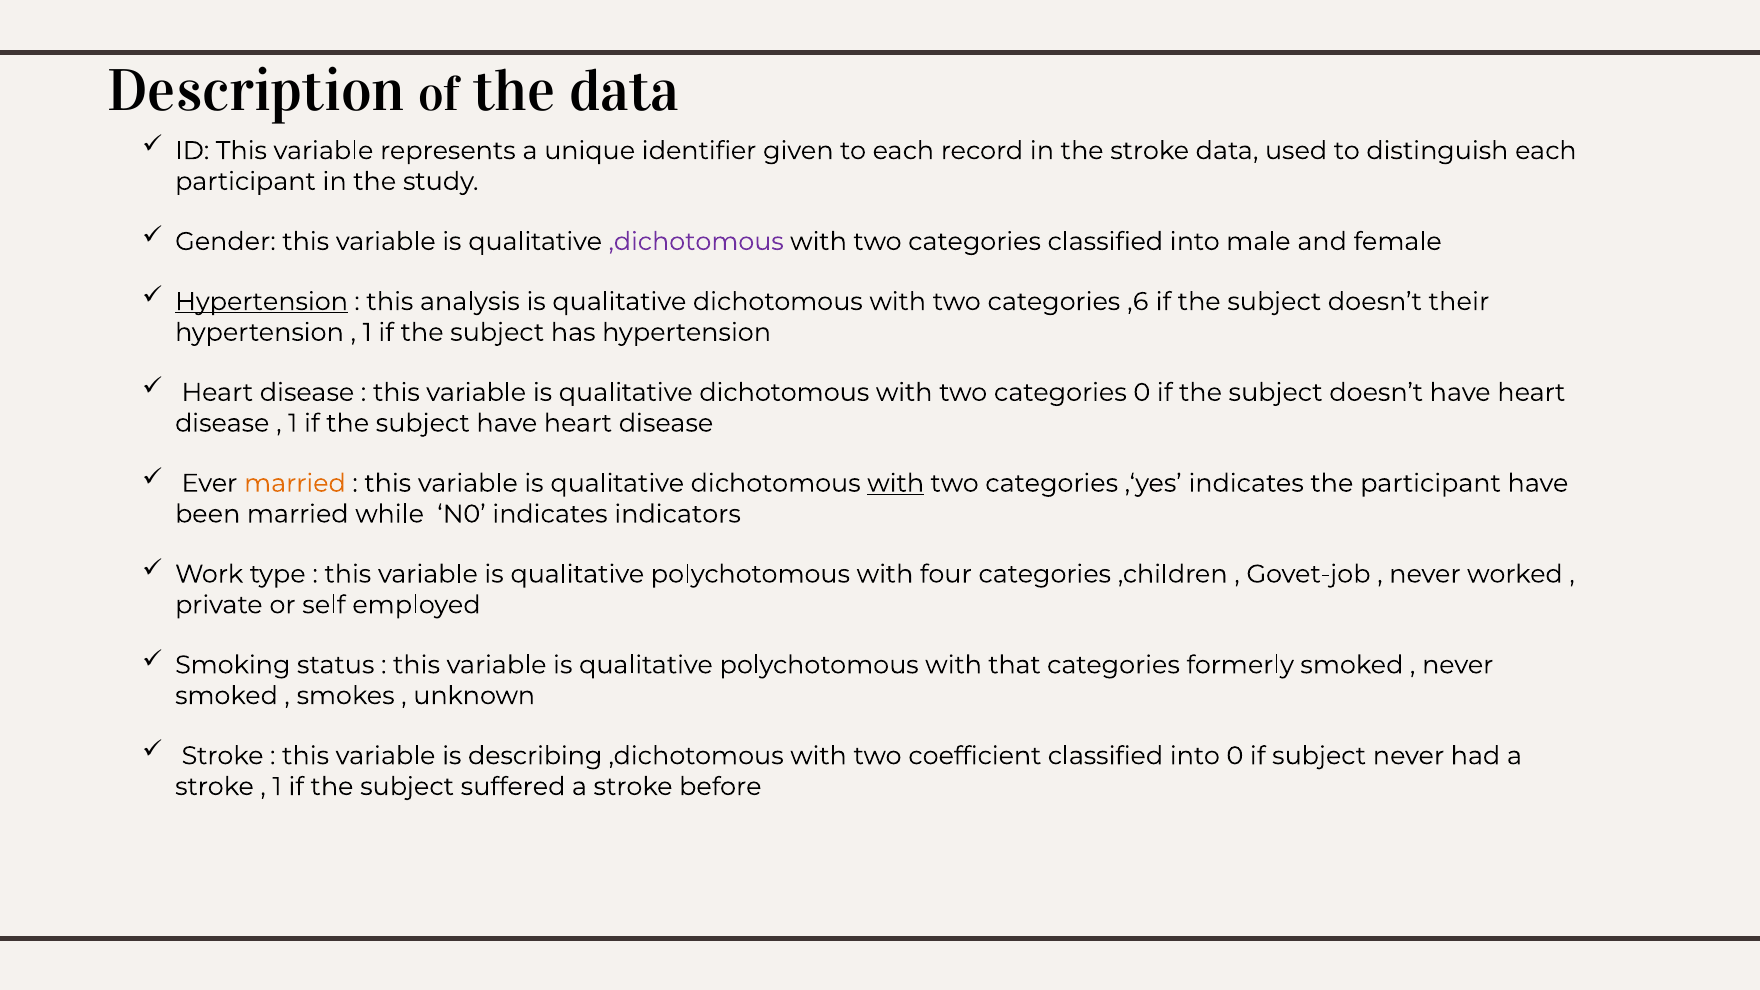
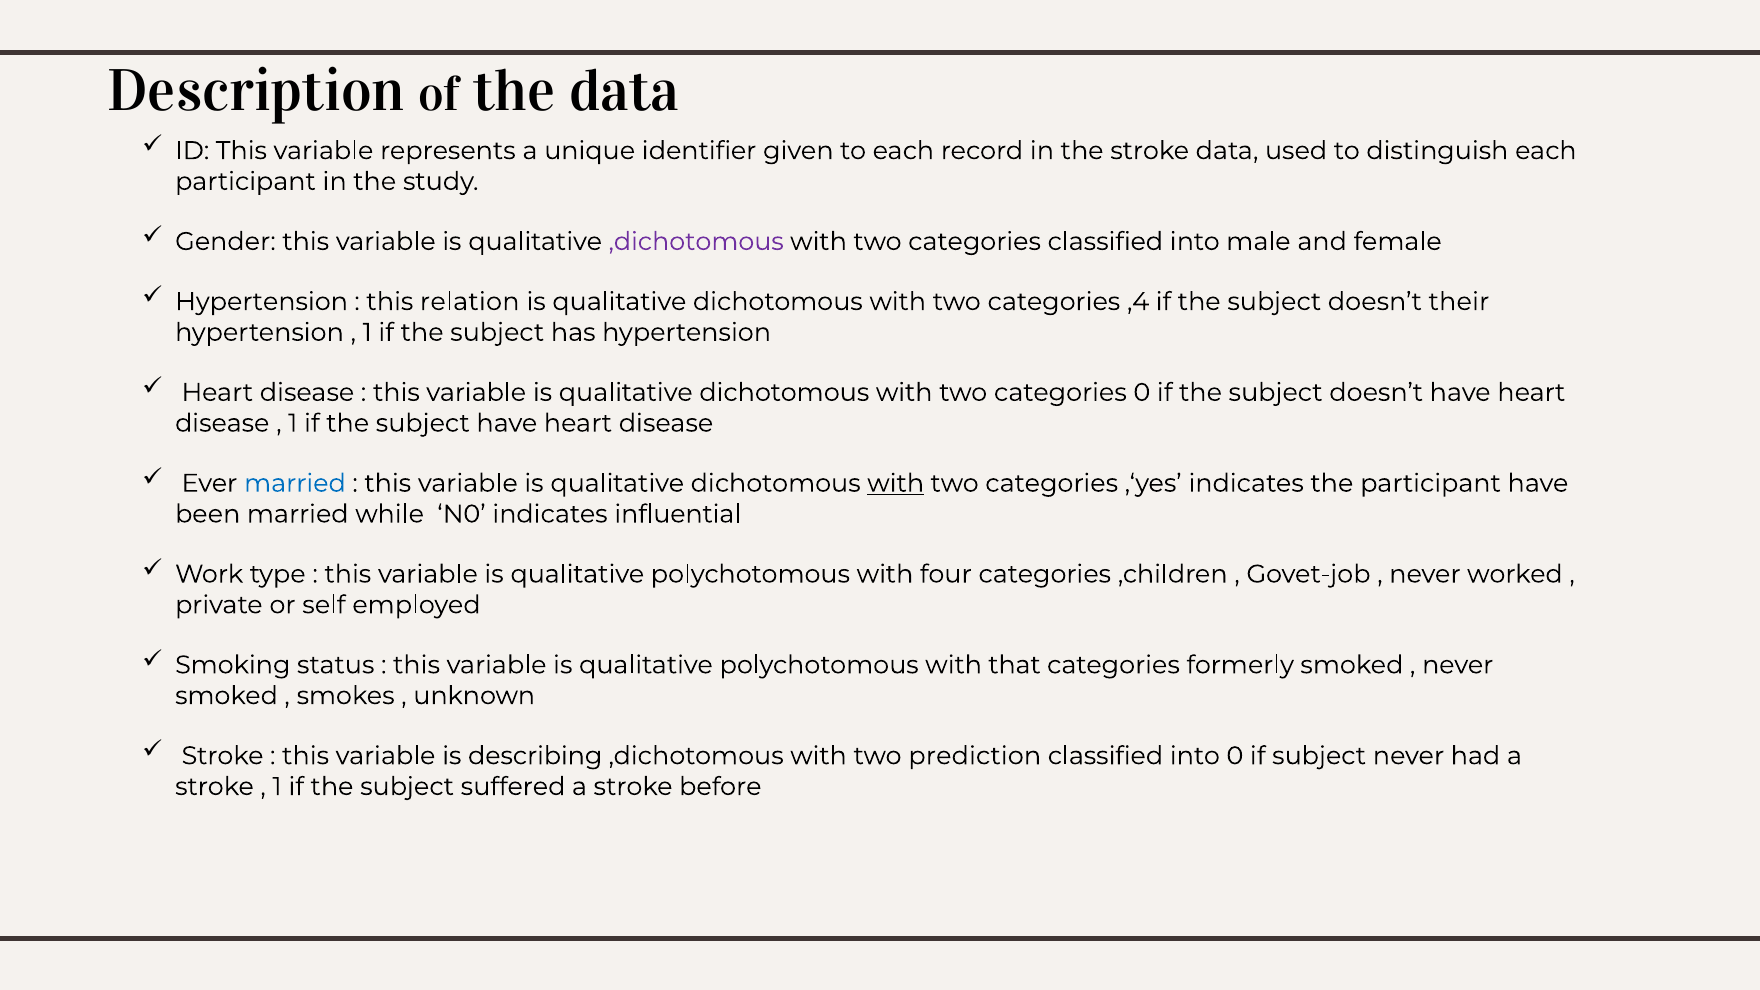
Hypertension at (262, 302) underline: present -> none
analysis: analysis -> relation
,6: ,6 -> ,4
married at (295, 483) colour: orange -> blue
indicators: indicators -> influential
coefficient: coefficient -> prediction
